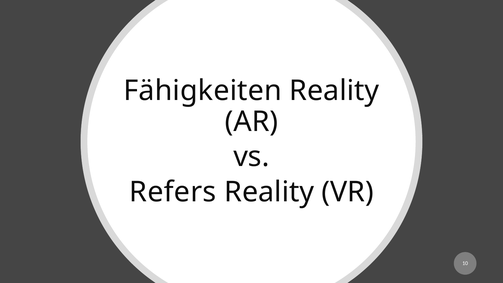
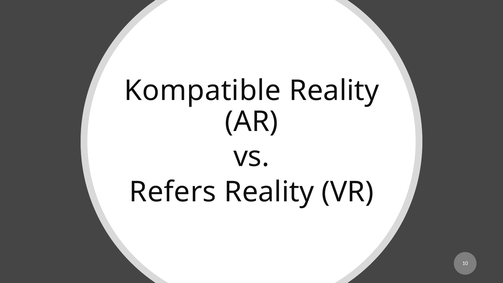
Fähigkeiten: Fähigkeiten -> Kompatible
